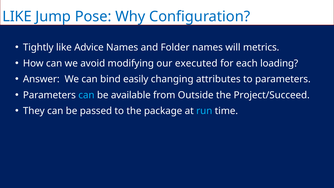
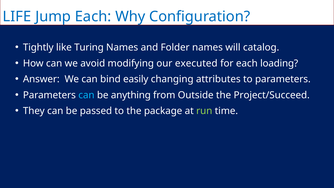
LIKE at (17, 17): LIKE -> LIFE
Jump Pose: Pose -> Each
Advice: Advice -> Turing
metrics: metrics -> catalog
available: available -> anything
run colour: light blue -> light green
